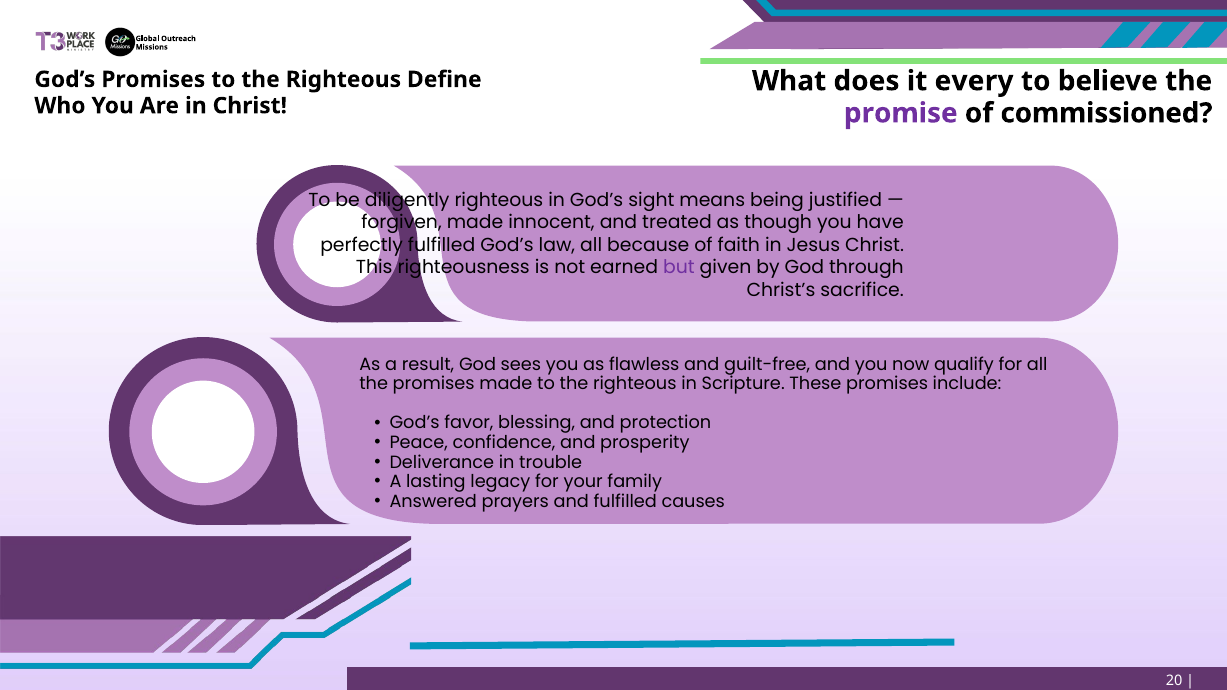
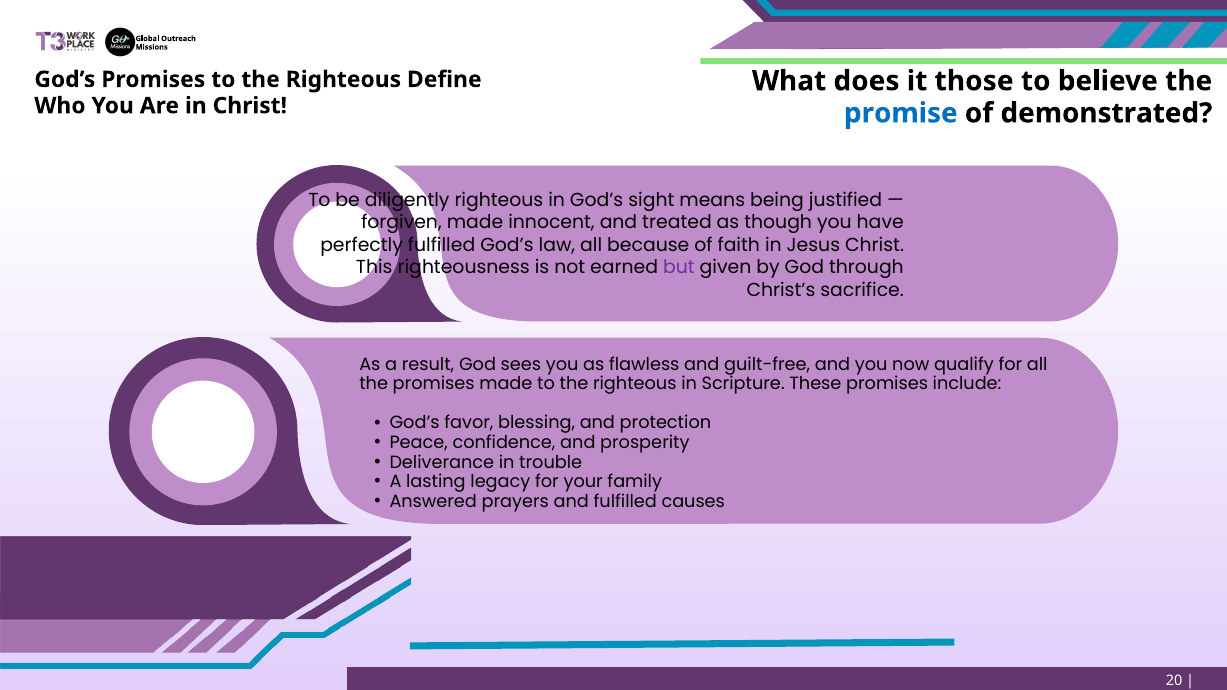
every: every -> those
promise colour: purple -> blue
commissioned: commissioned -> demonstrated
